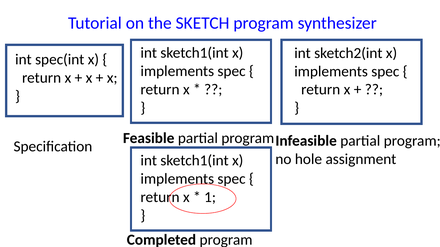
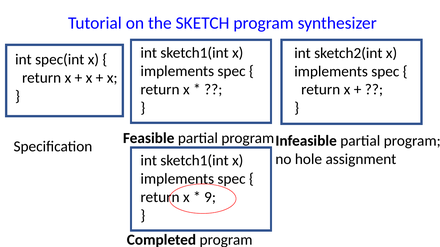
1: 1 -> 9
